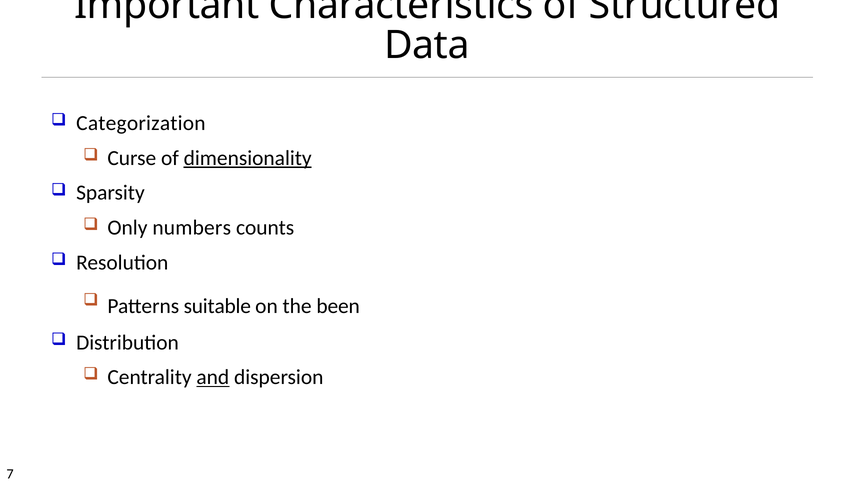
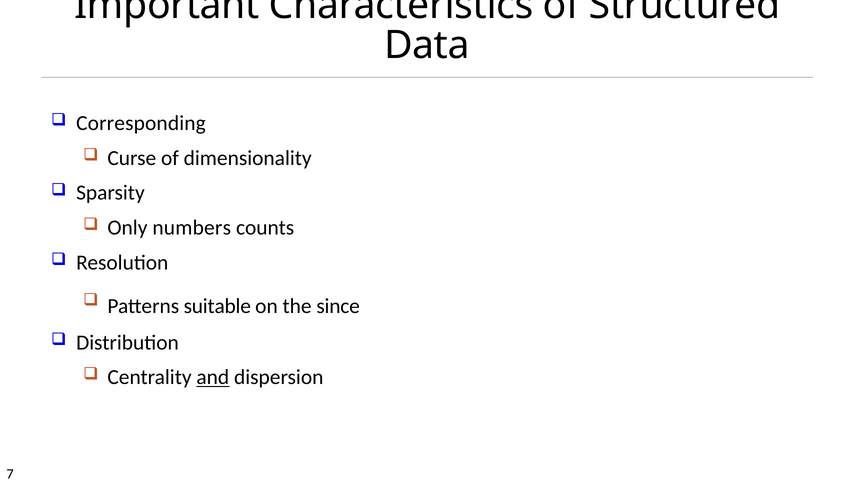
Categorization: Categorization -> Corresponding
dimensionality underline: present -> none
been: been -> since
